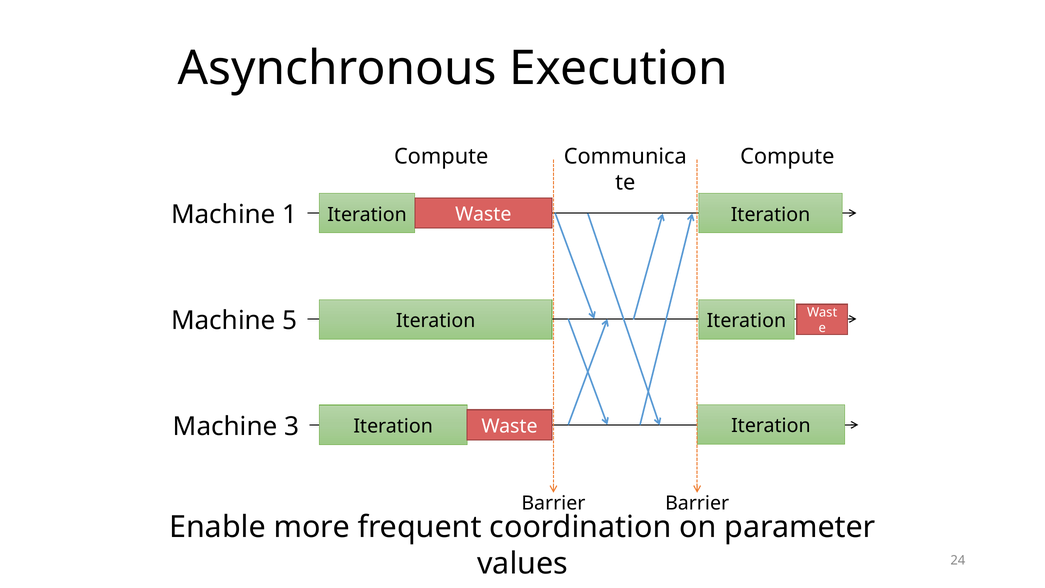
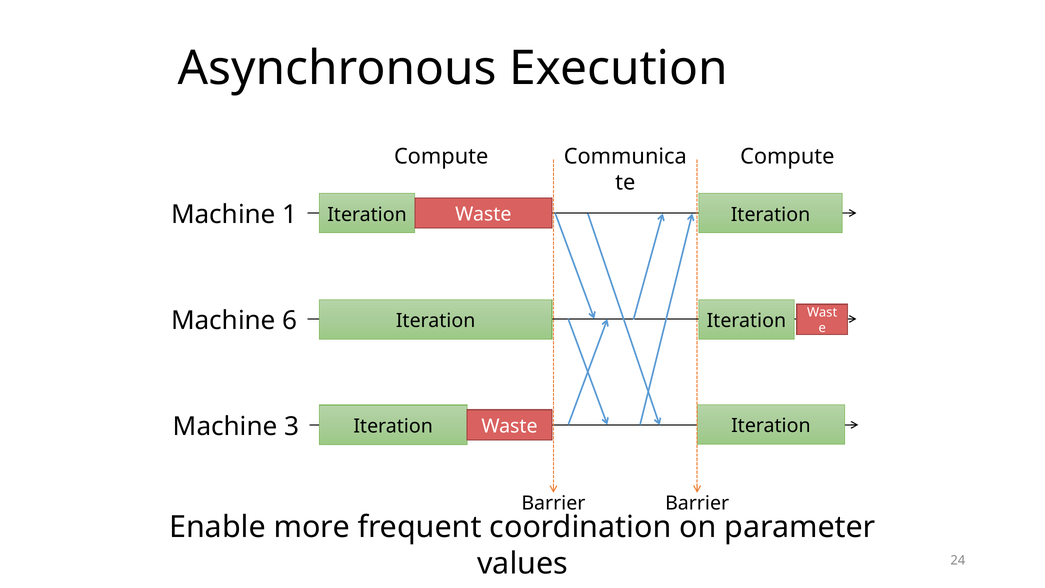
5: 5 -> 6
